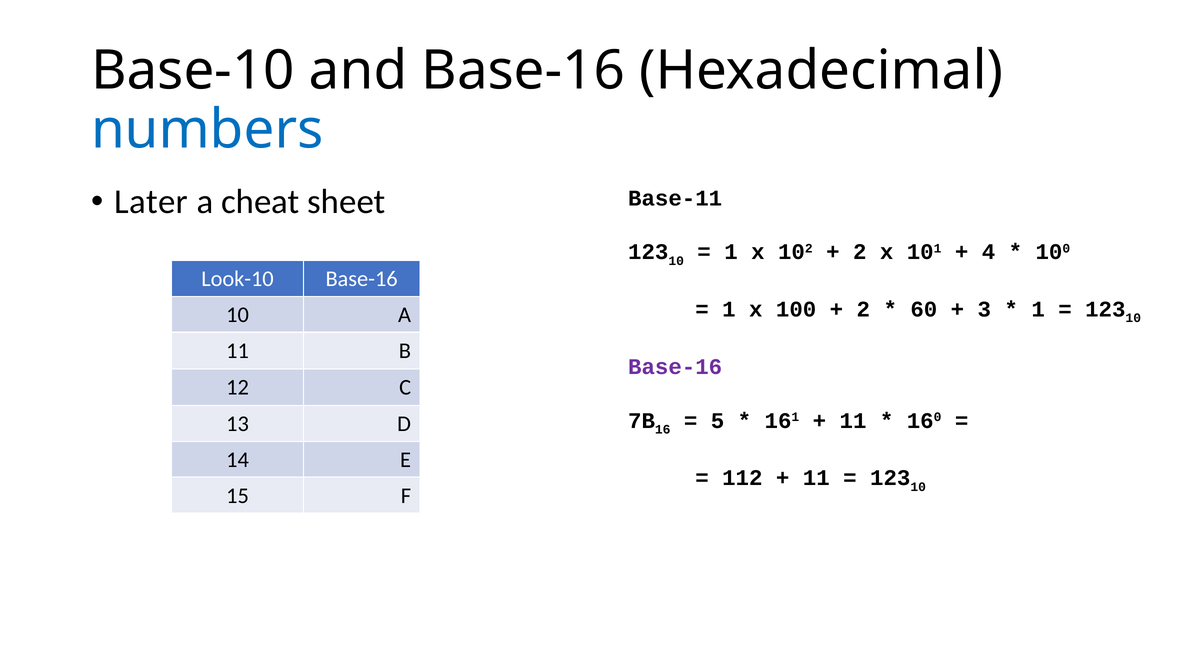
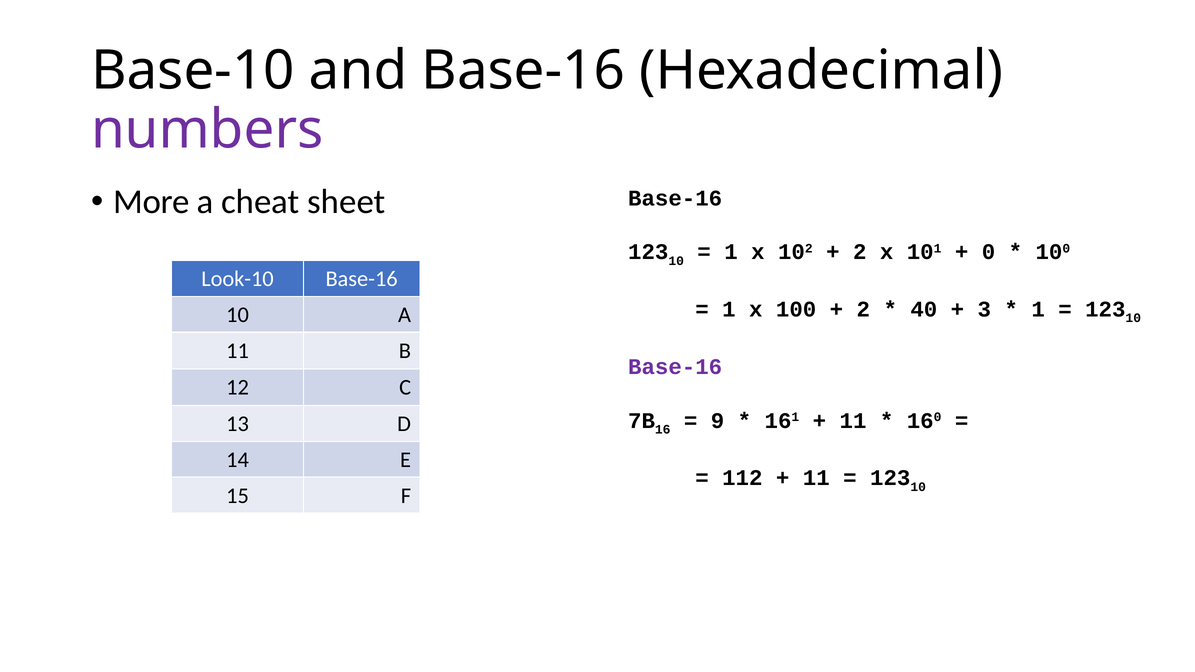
numbers colour: blue -> purple
Later: Later -> More
sheet Base-11: Base-11 -> Base-16
4: 4 -> 0
60: 60 -> 40
5: 5 -> 9
